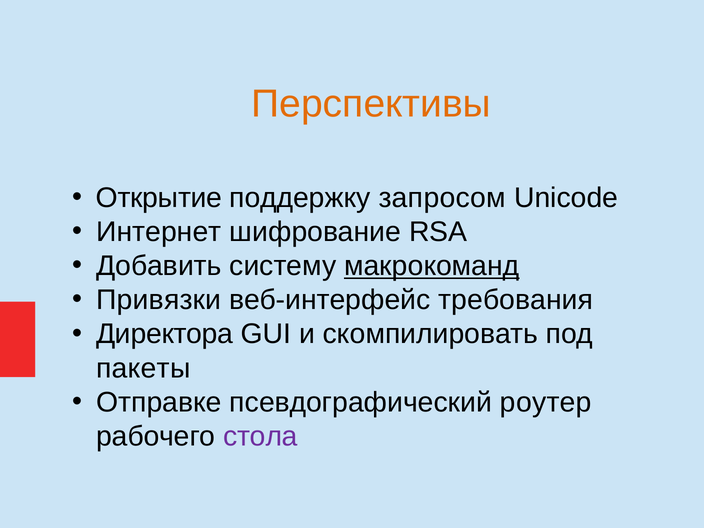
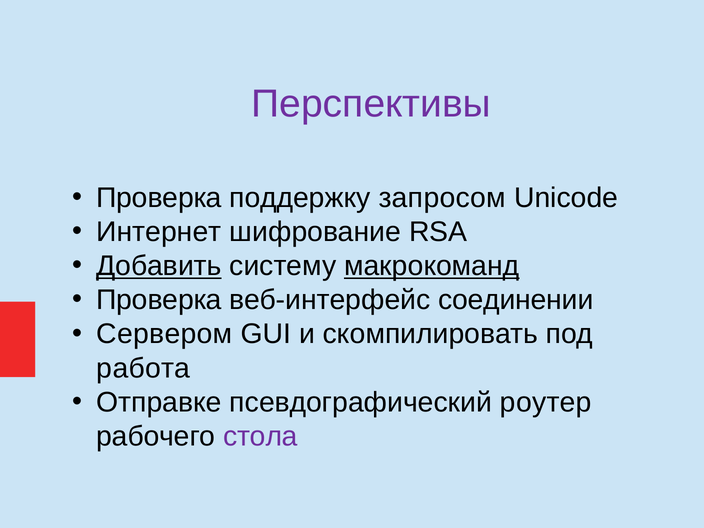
Перспективы colour: orange -> purple
Открытие at (159, 198): Открытие -> Проверка
Добавить underline: none -> present
Привязки at (159, 300): Привязки -> Проверка
требования: требования -> соединении
Директора: Директора -> Сервером
пакеты: пакеты -> работа
